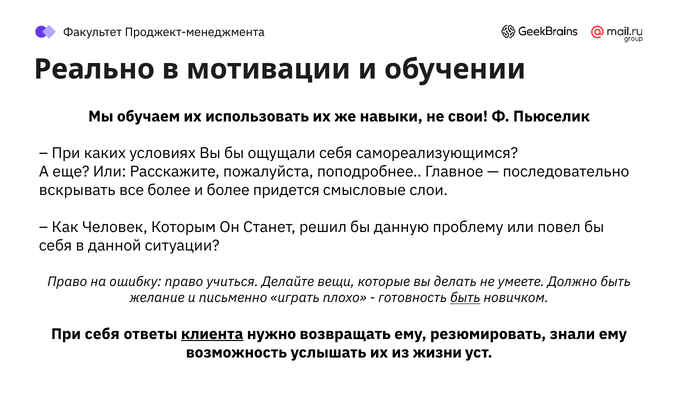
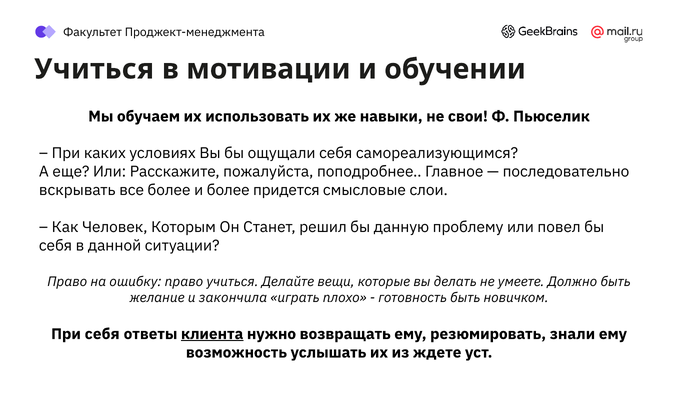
Реально at (94, 69): Реально -> Учиться
письменно: письменно -> закончила
быть at (465, 298) underline: present -> none
жизни: жизни -> ждете
